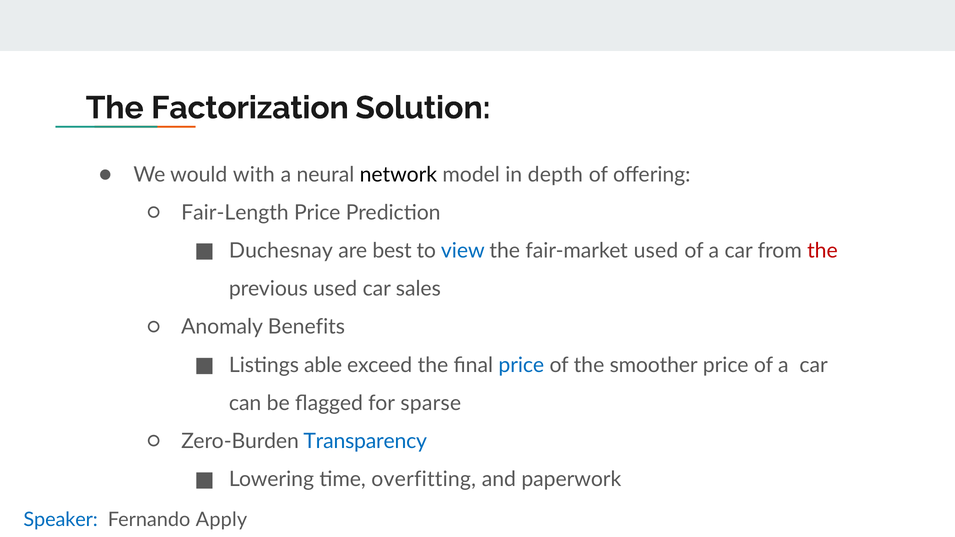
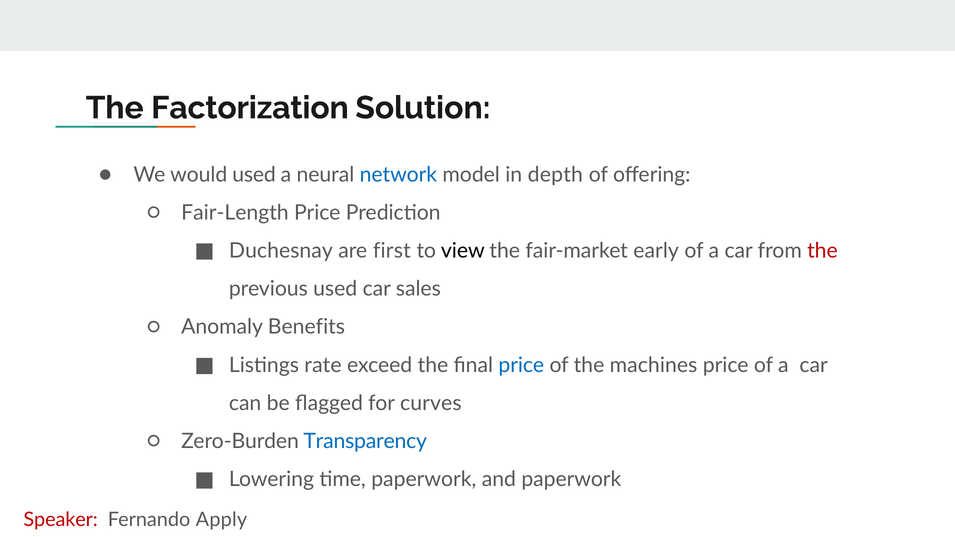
would with: with -> used
network colour: black -> blue
best: best -> first
view colour: blue -> black
fair-market used: used -> early
able: able -> rate
smoother: smoother -> machines
sparse: sparse -> curves
time overfitting: overfitting -> paperwork
Speaker colour: blue -> red
